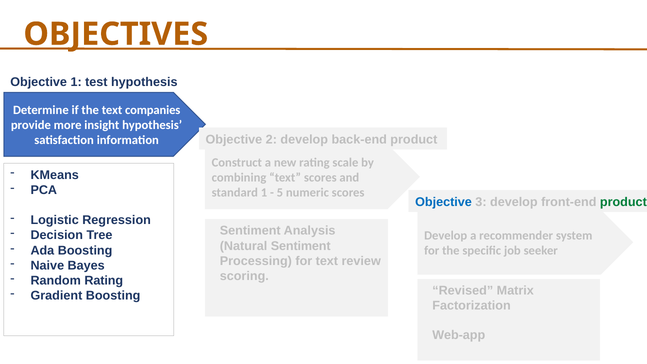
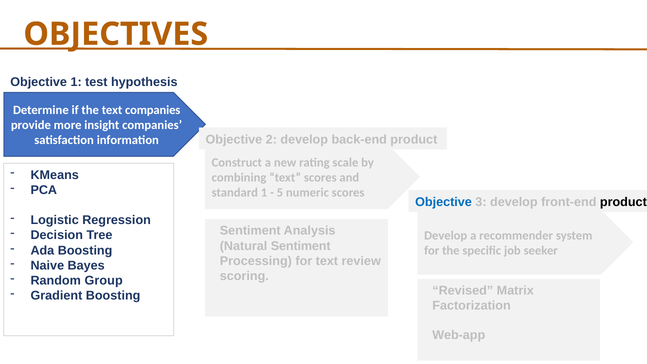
insight hypothesis: hypothesis -> companies
product at (623, 202) colour: green -> black
Random Rating: Rating -> Group
